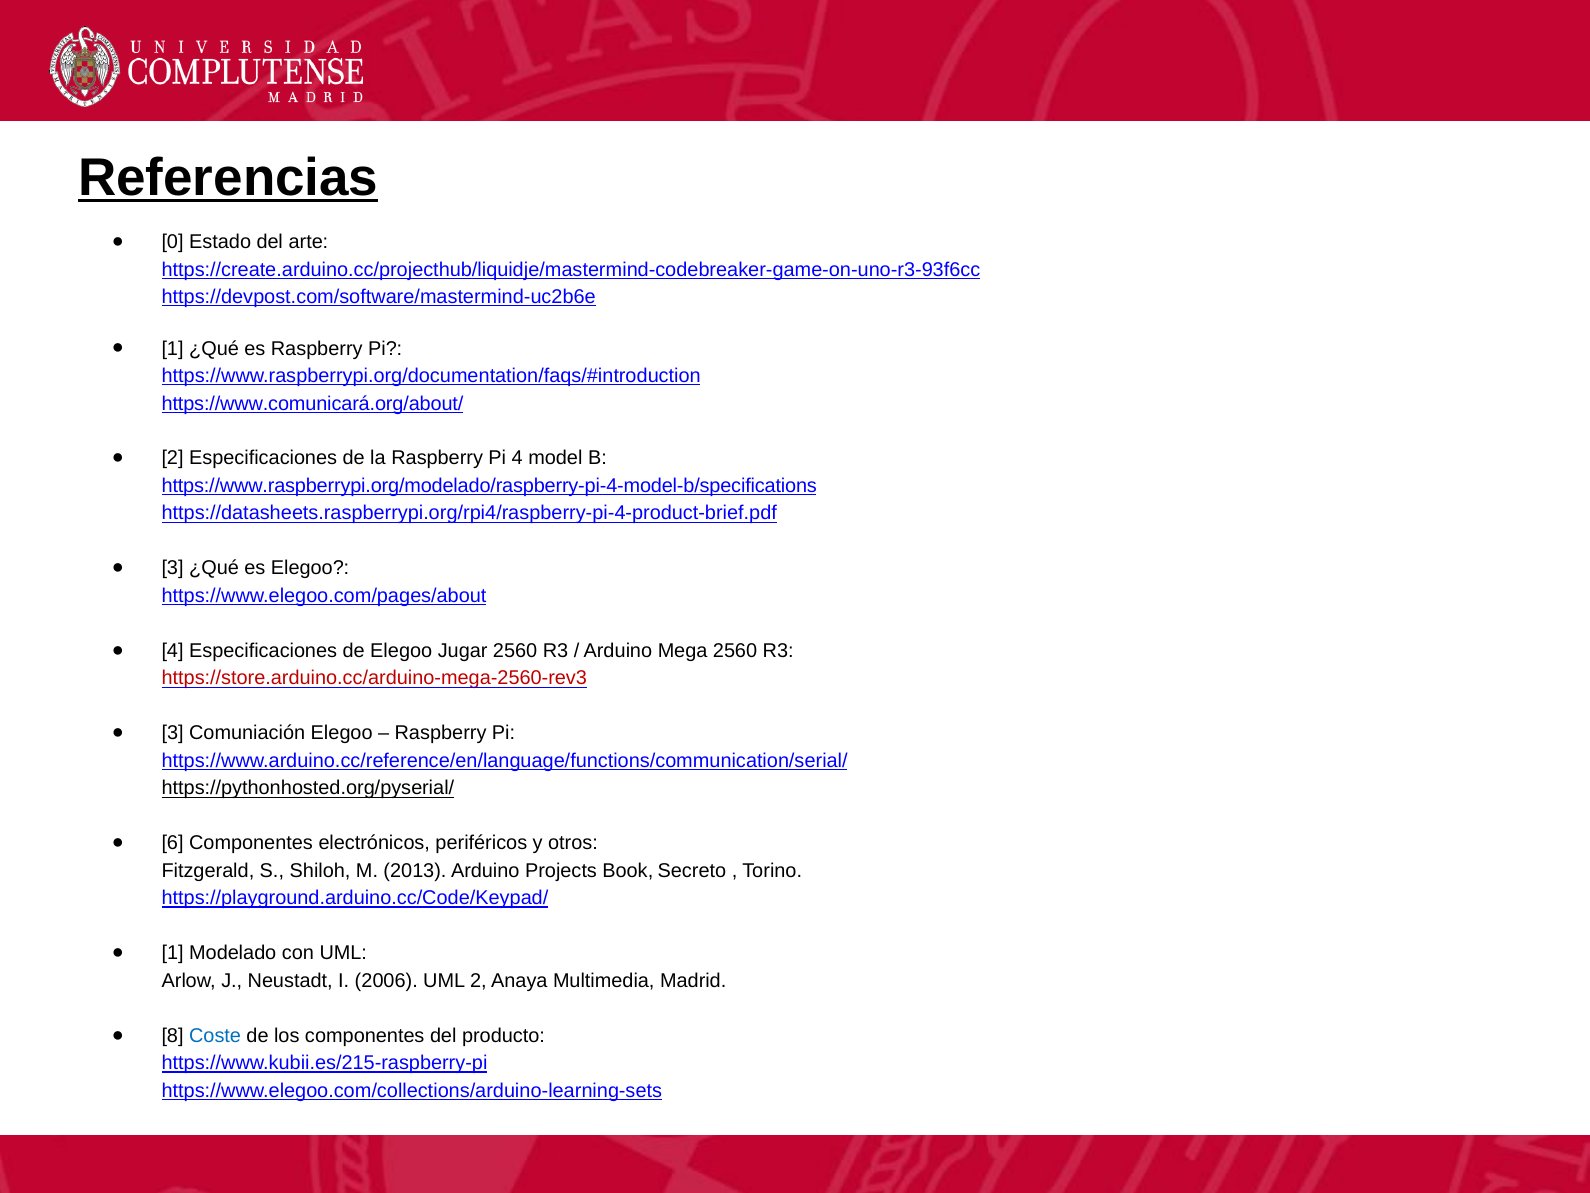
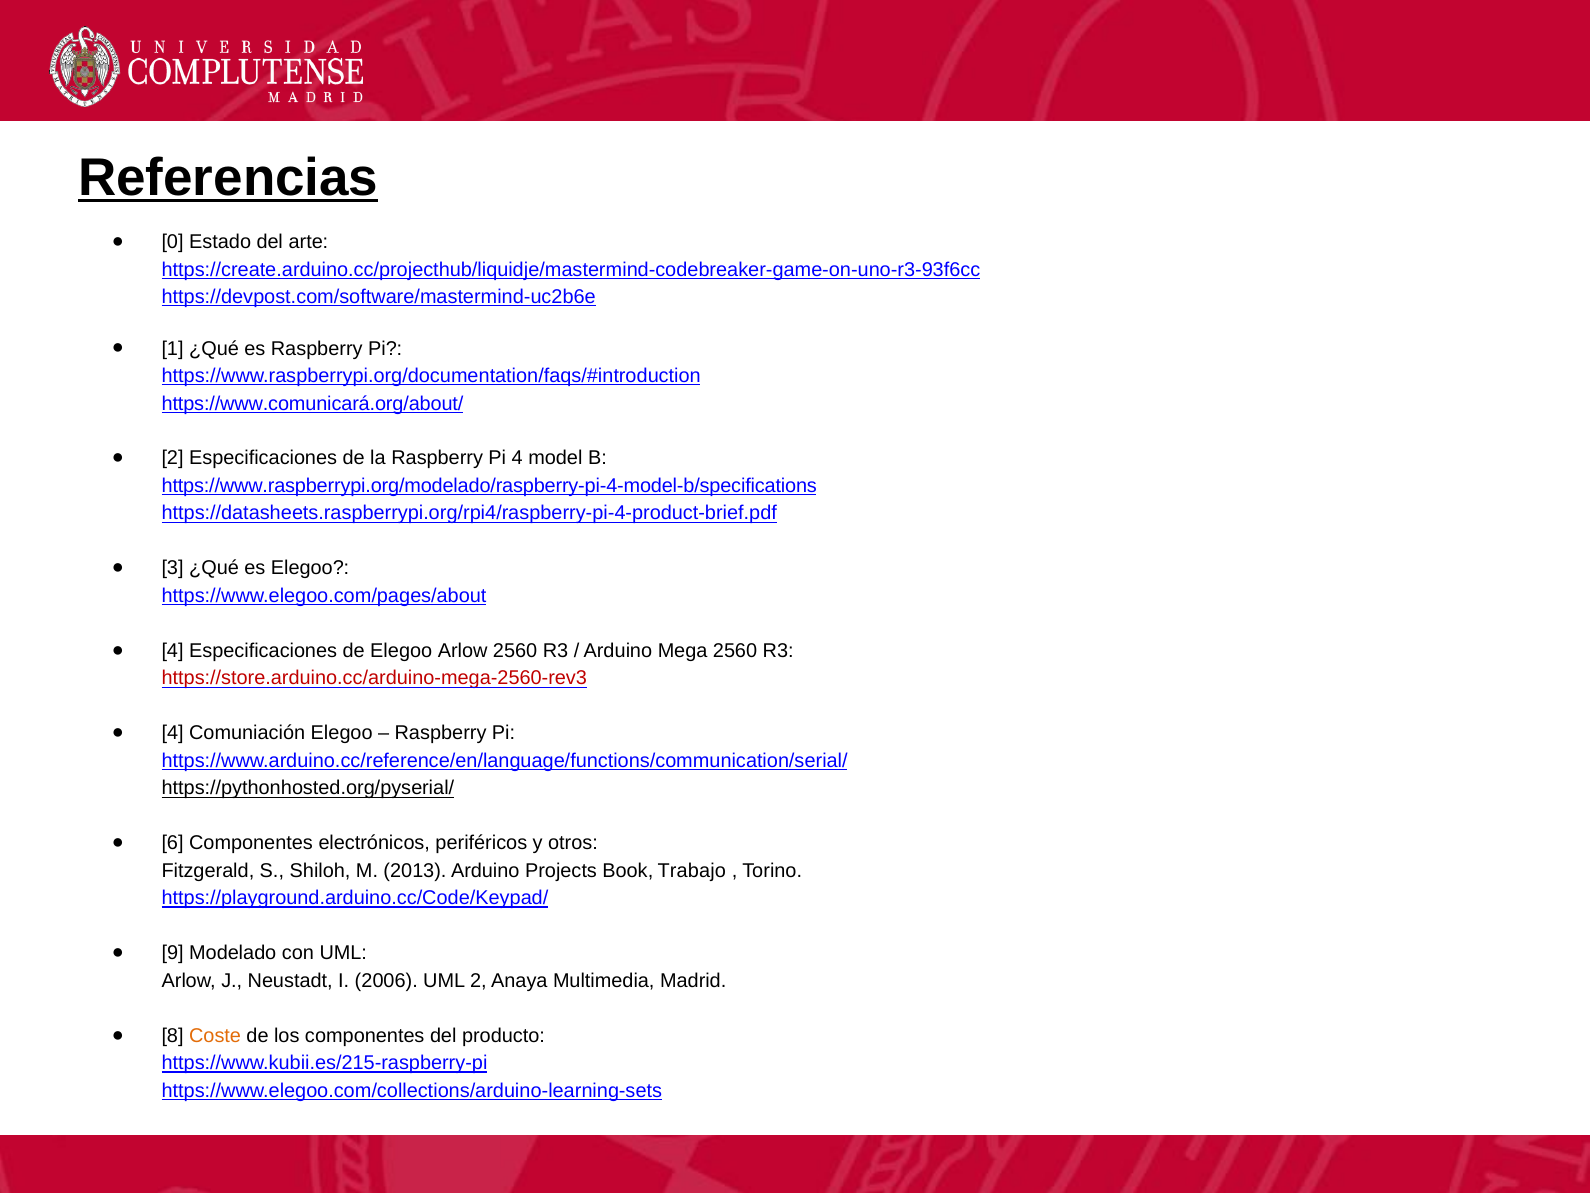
Elegoo Jugar: Jugar -> Arlow
3 at (173, 733): 3 -> 4
Secreto: Secreto -> Trabajo
1 at (173, 953): 1 -> 9
Coste colour: blue -> orange
